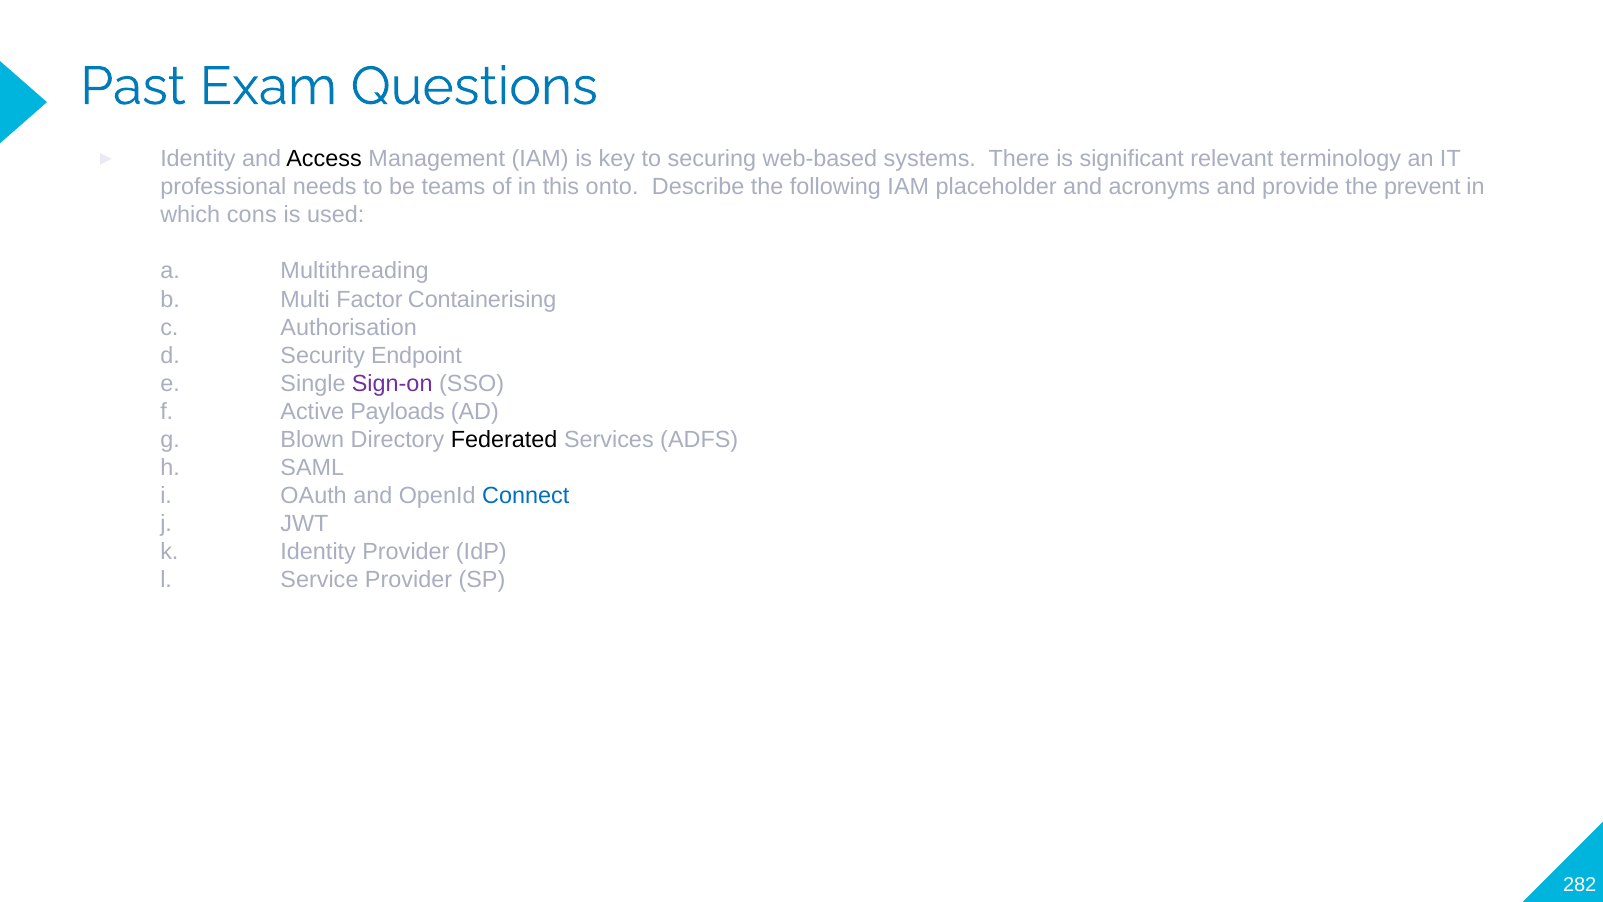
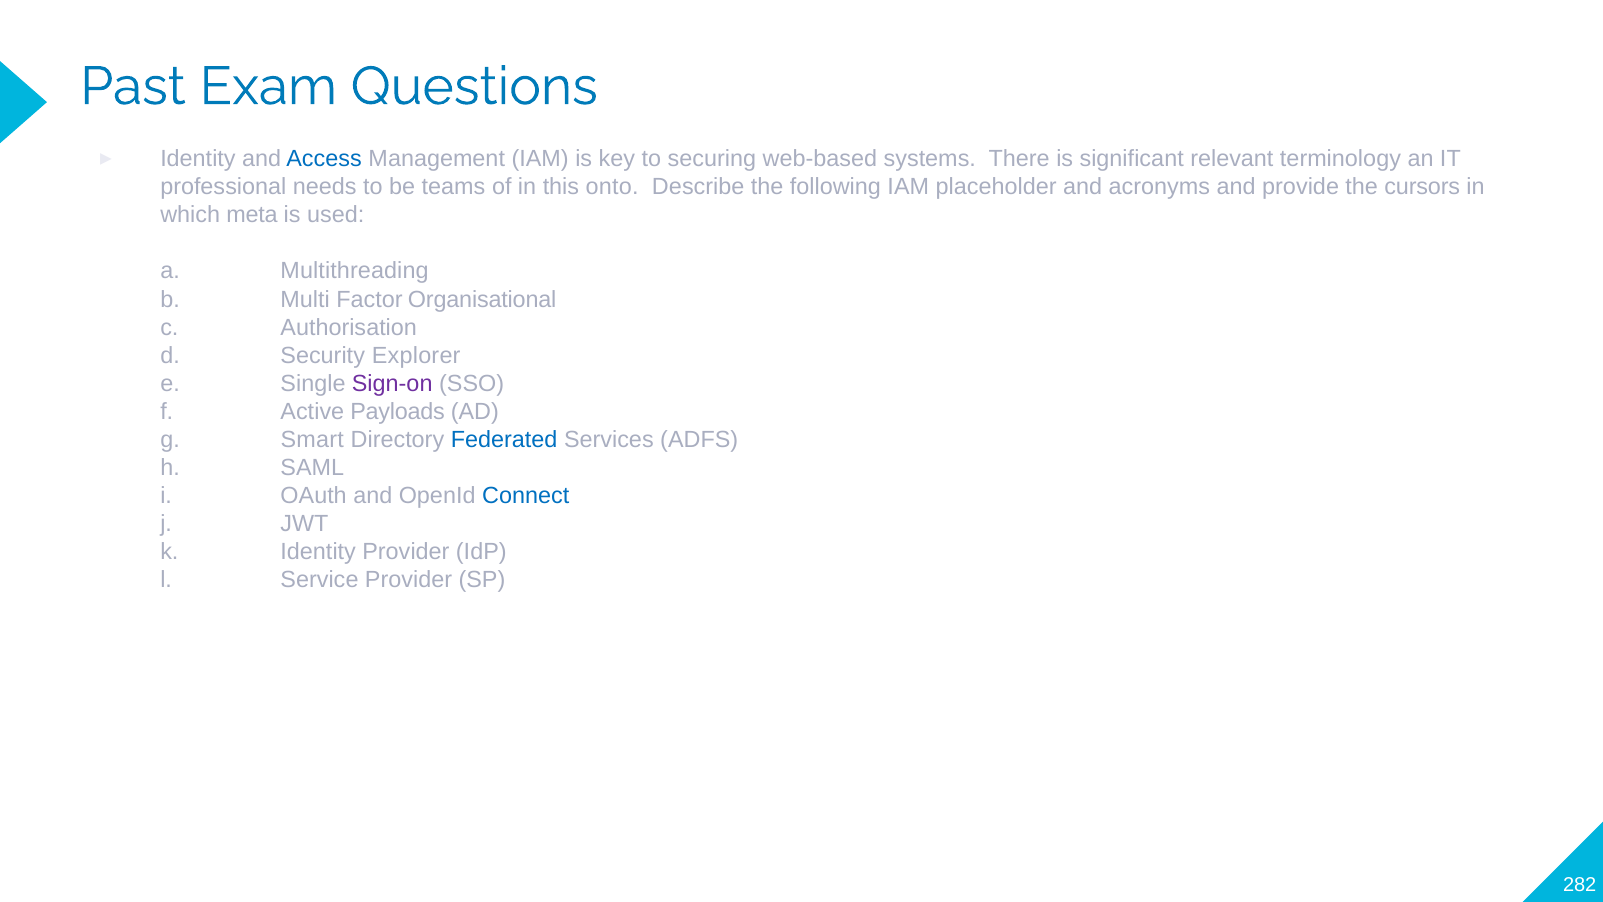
Access colour: black -> blue
prevent: prevent -> cursors
cons: cons -> meta
Containerising: Containerising -> Organisational
Endpoint: Endpoint -> Explorer
Blown: Blown -> Smart
Federated colour: black -> blue
